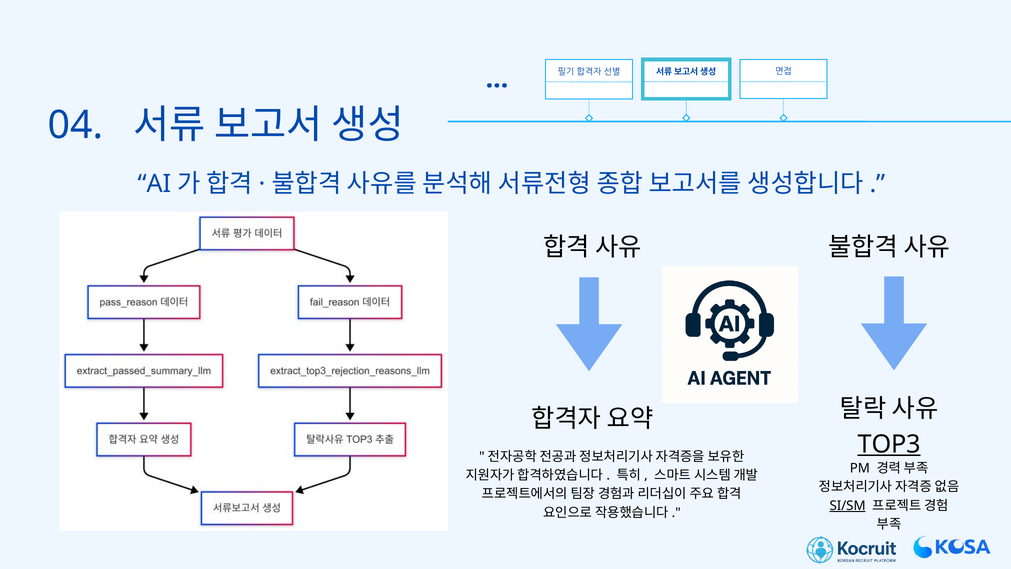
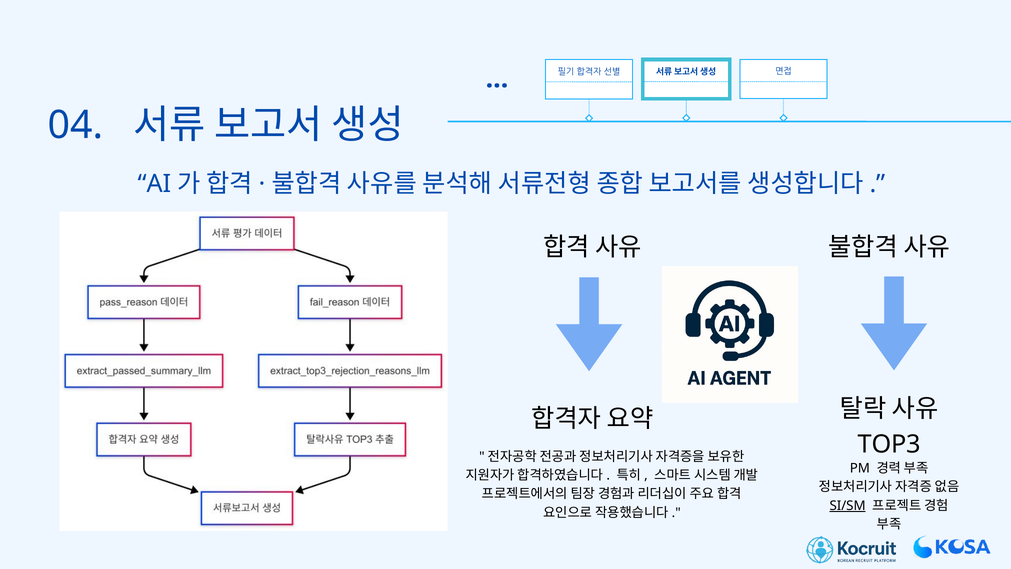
TOP3 underline: present -> none
